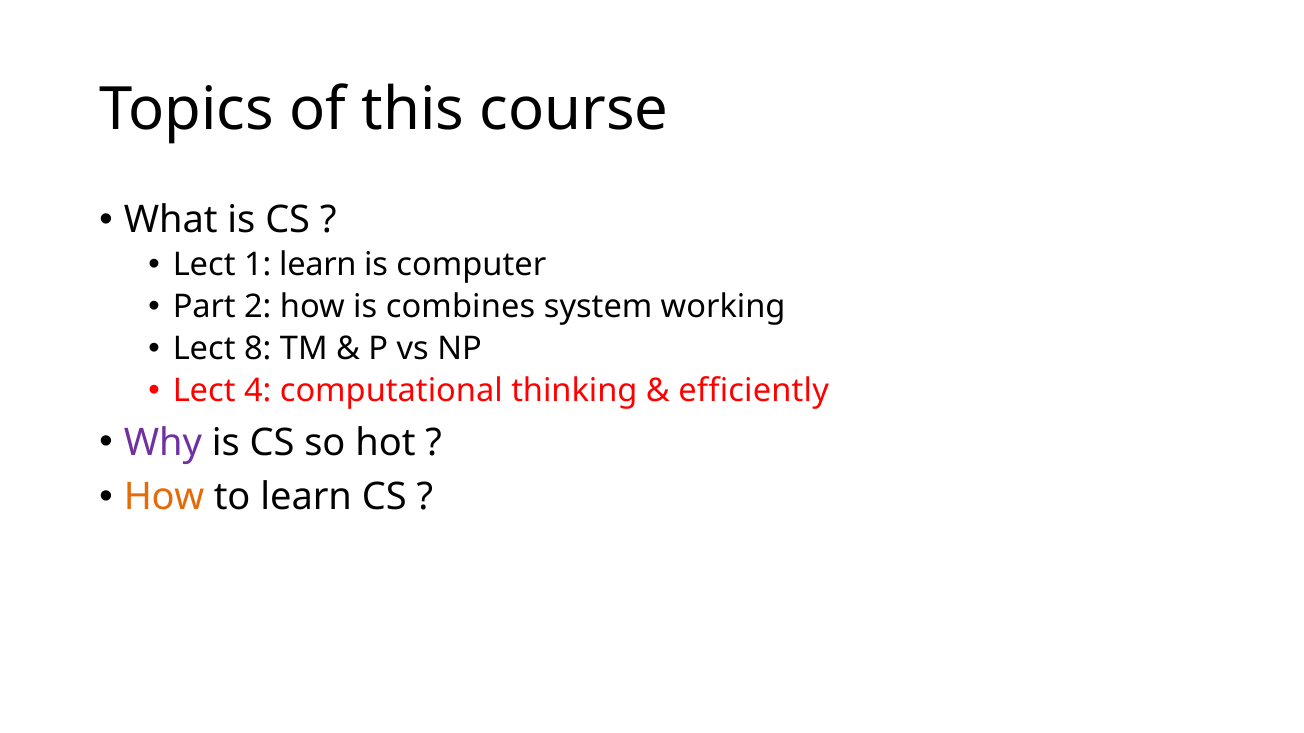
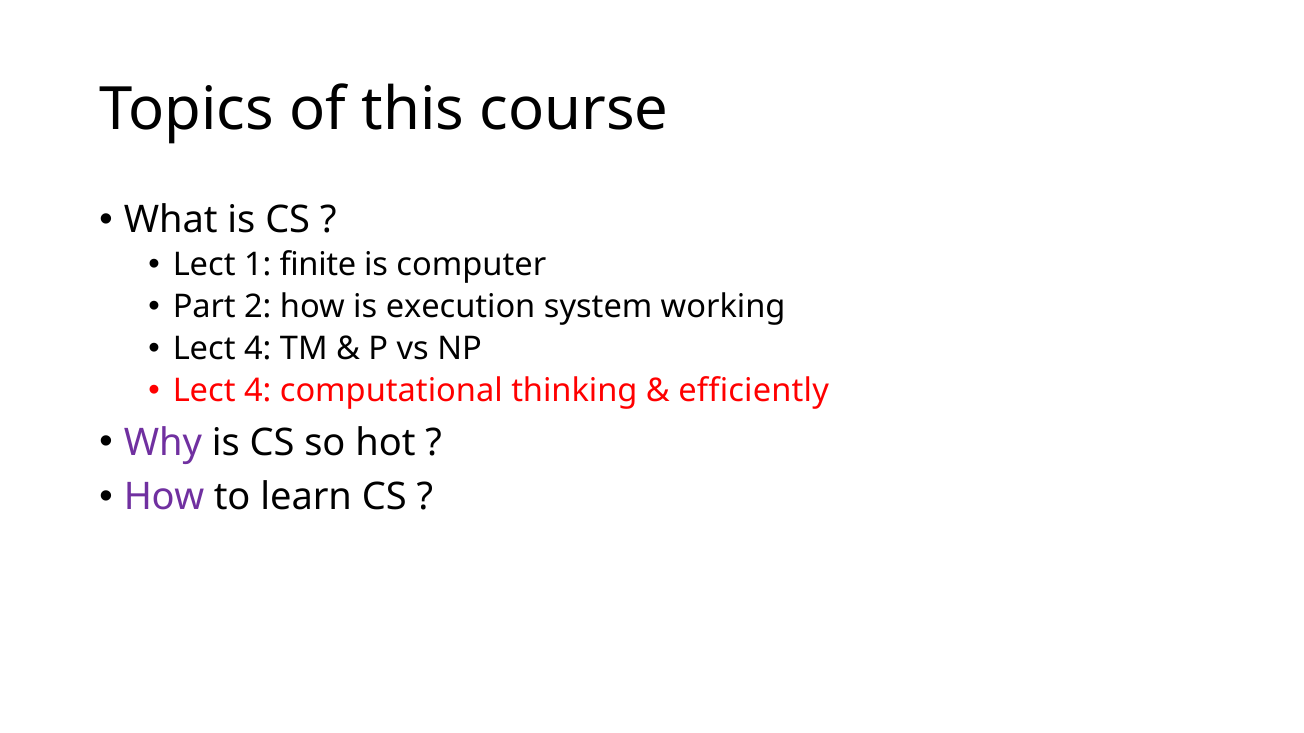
1 learn: learn -> finite
combines: combines -> execution
8 at (258, 349): 8 -> 4
How at (164, 497) colour: orange -> purple
